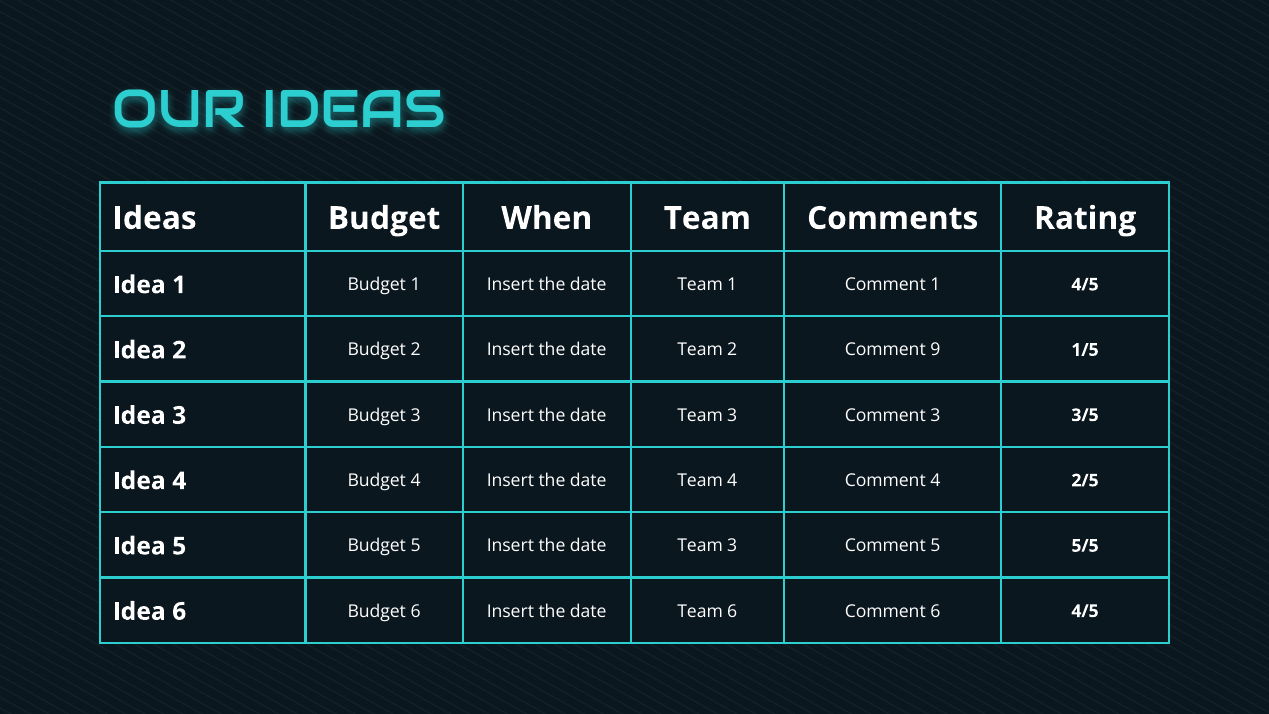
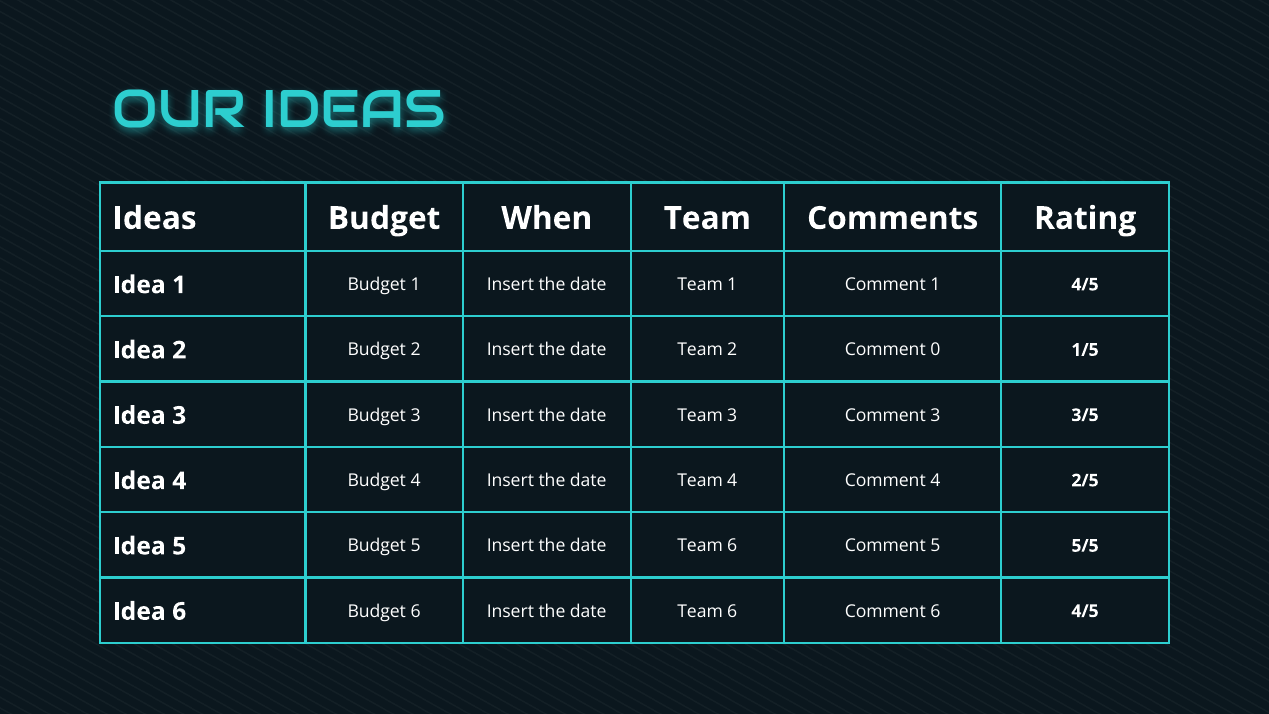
9: 9 -> 0
3 at (732, 546): 3 -> 6
